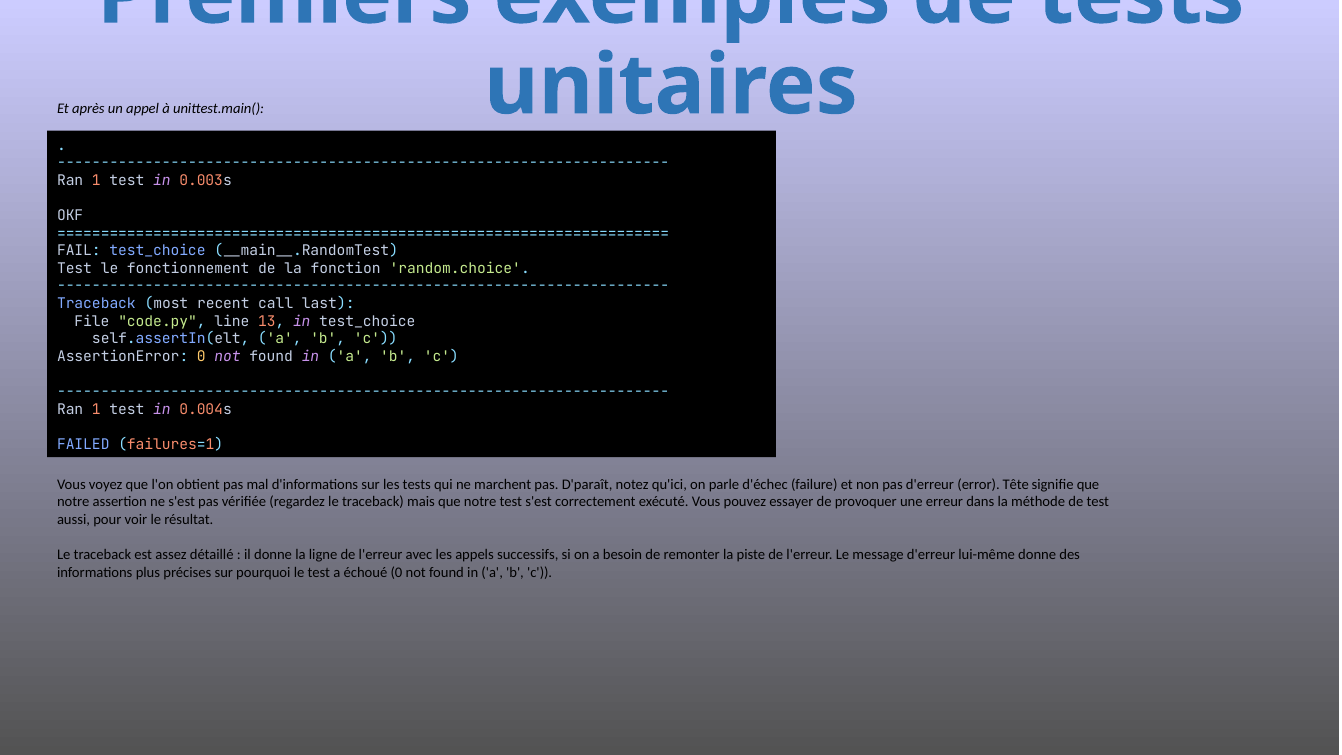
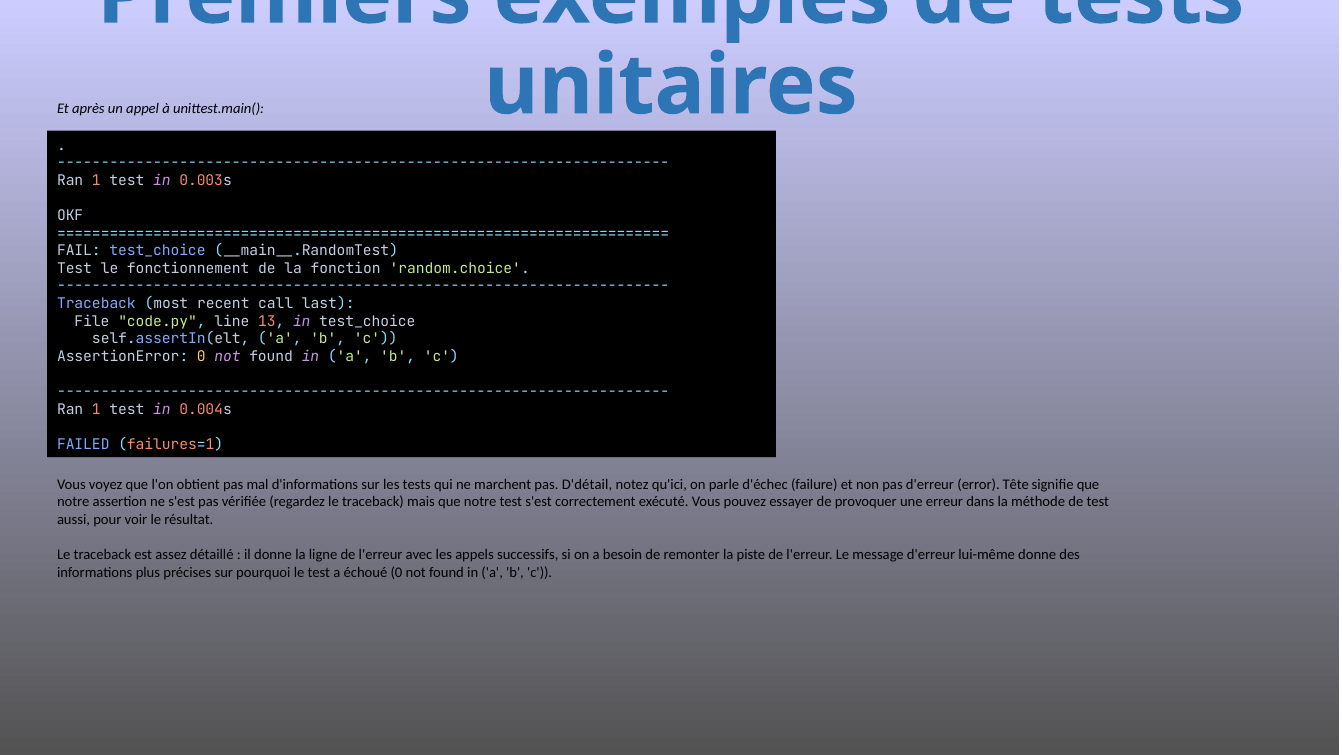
D'paraît: D'paraît -> D'détail
